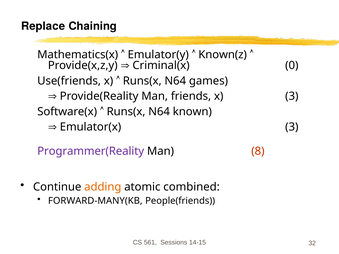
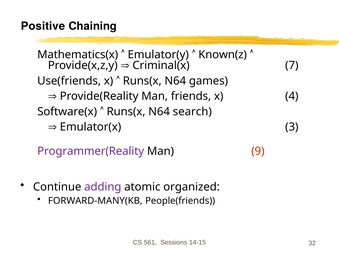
Replace: Replace -> Positive
0: 0 -> 7
x 3: 3 -> 4
known: known -> search
8: 8 -> 9
adding colour: orange -> purple
combined: combined -> organized
